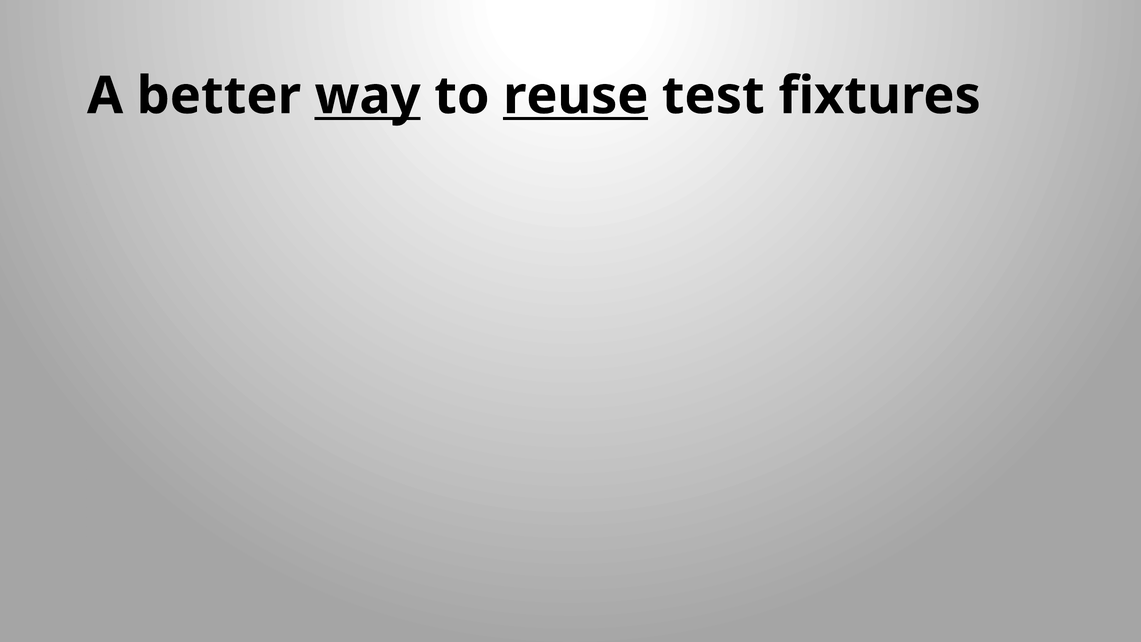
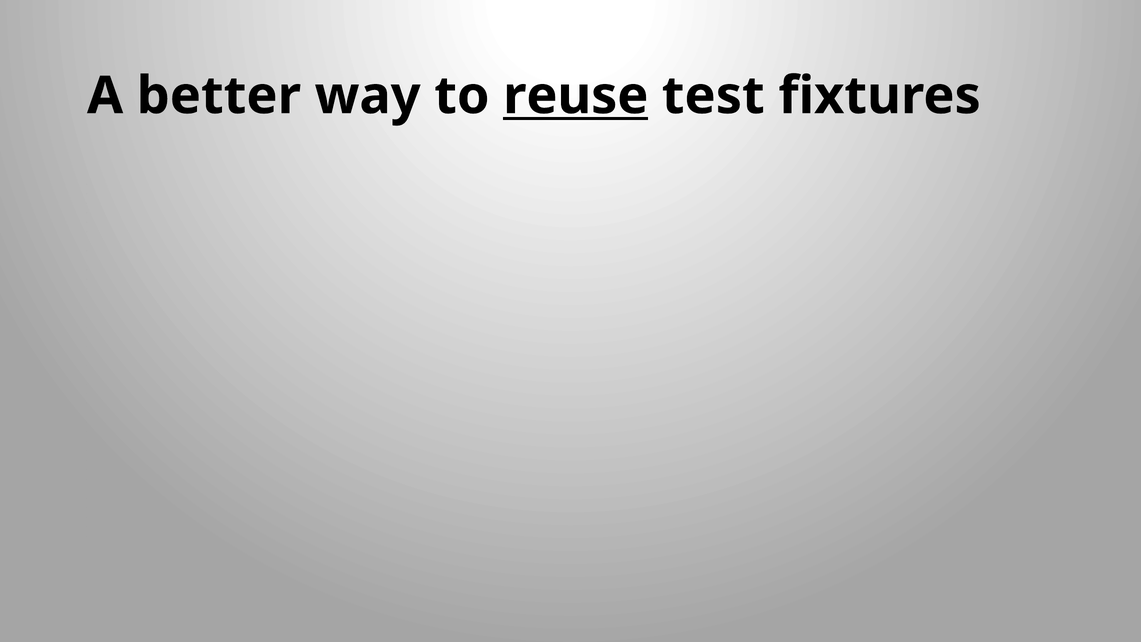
way underline: present -> none
